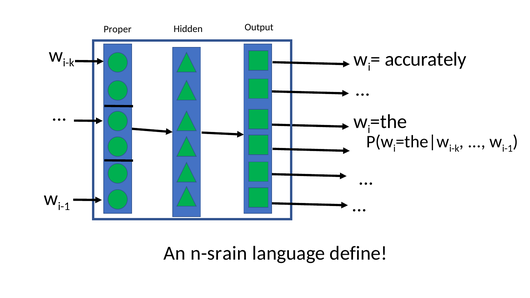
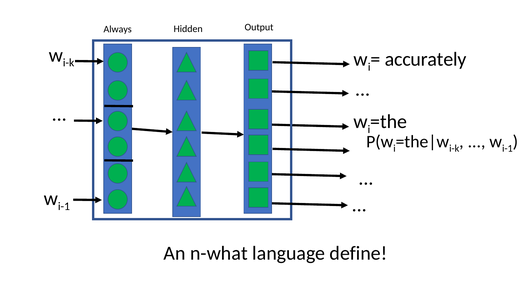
Proper: Proper -> Always
n-srain: n-srain -> n-what
